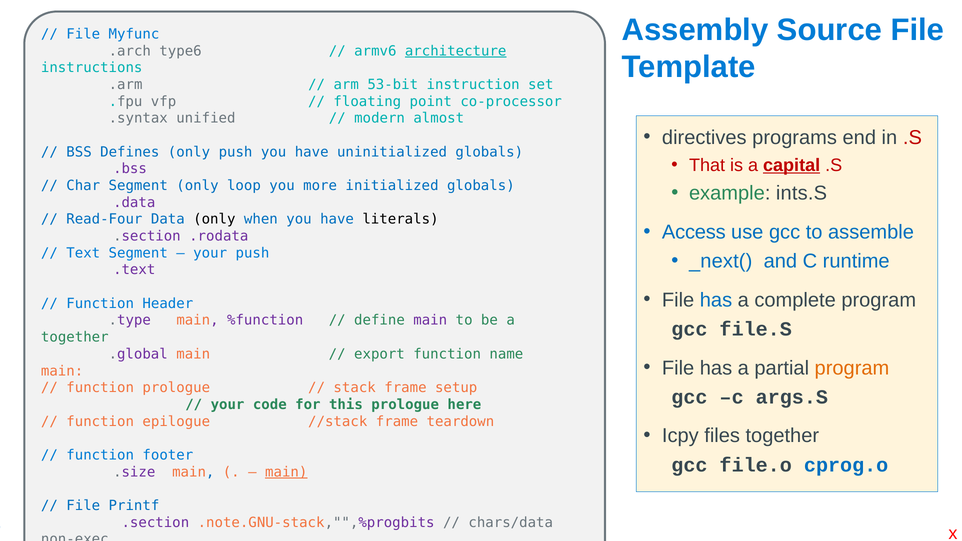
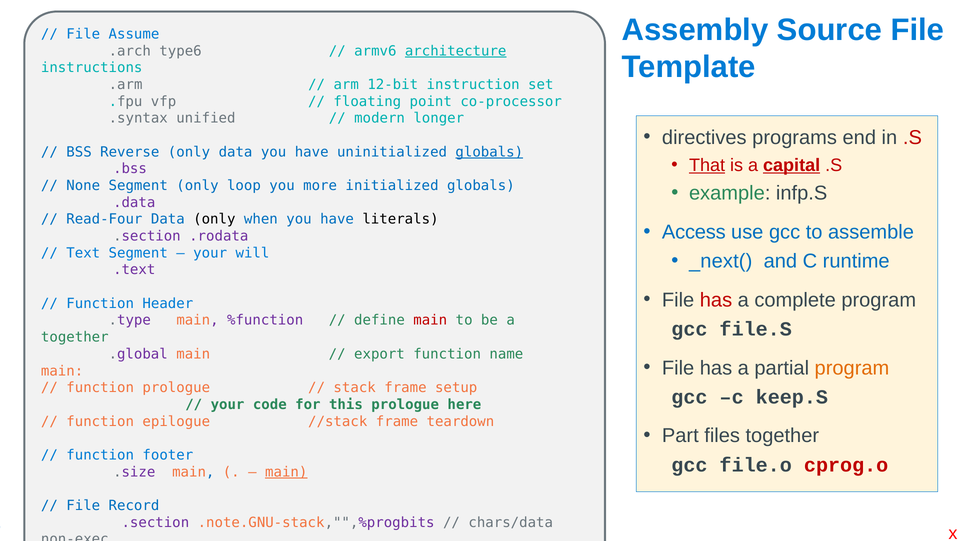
Myfunc: Myfunc -> Assume
53-bit: 53-bit -> 12-bit
almost: almost -> longer
Defines: Defines -> Reverse
only push: push -> data
globals at (489, 152) underline: none -> present
That underline: none -> present
Char: Char -> None
ints.S: ints.S -> infp.S
your push: push -> will
has at (716, 300) colour: blue -> red
main at (430, 320) colour: purple -> red
args.S: args.S -> keep.S
Icpy: Icpy -> Part
cprog.o colour: blue -> red
Printf: Printf -> Record
